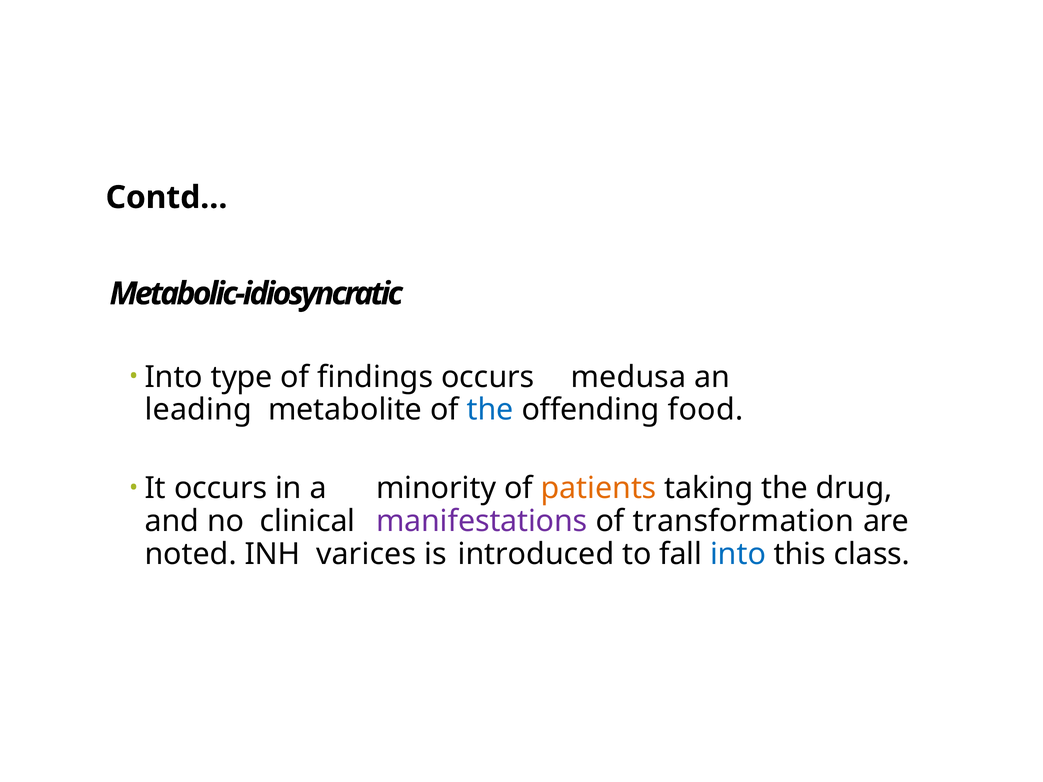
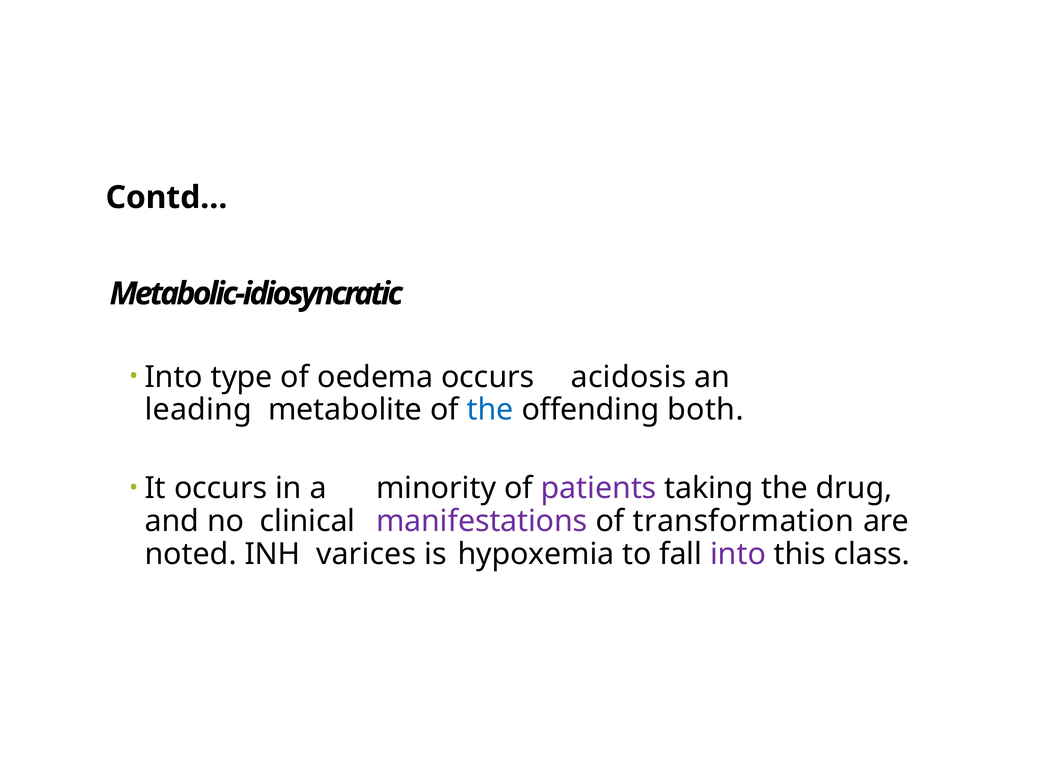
findings: findings -> oedema
medusa: medusa -> acidosis
food: food -> both
patients colour: orange -> purple
introduced: introduced -> hypoxemia
into at (738, 554) colour: blue -> purple
